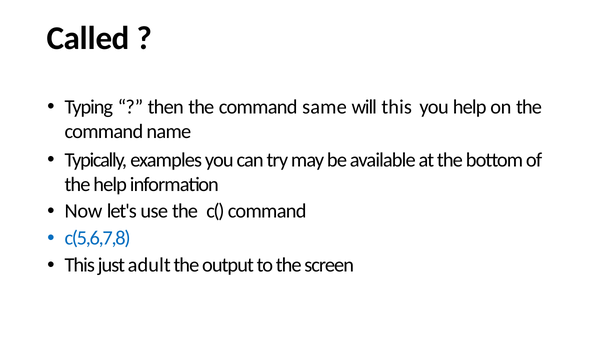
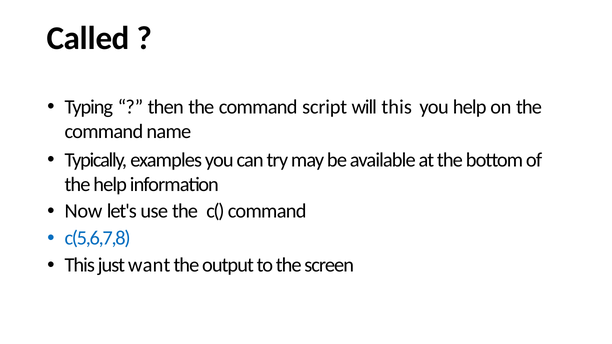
same: same -> script
adult: adult -> want
